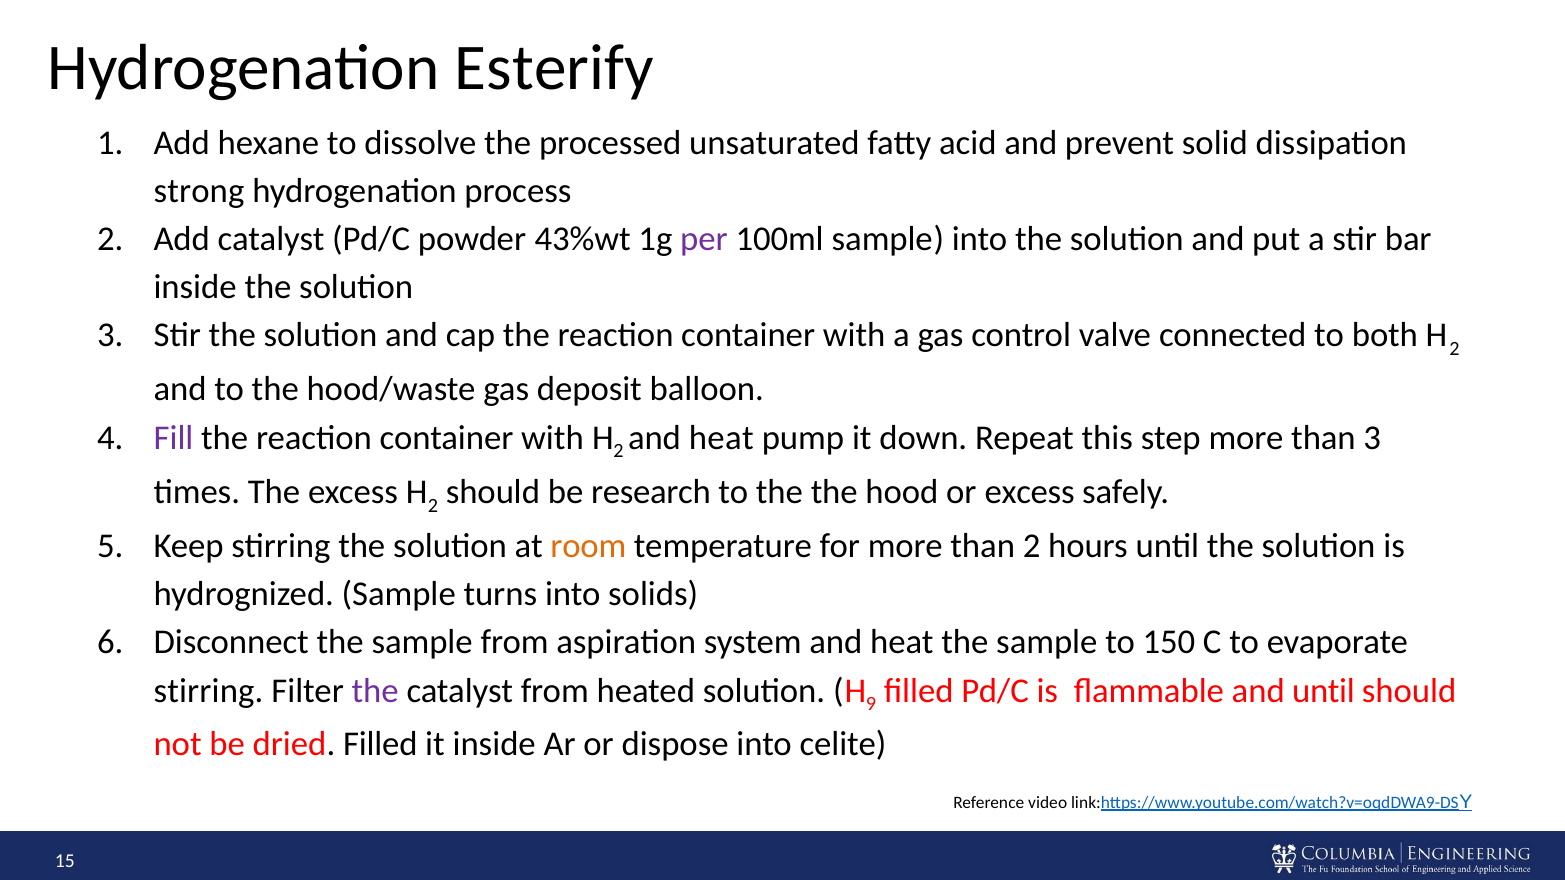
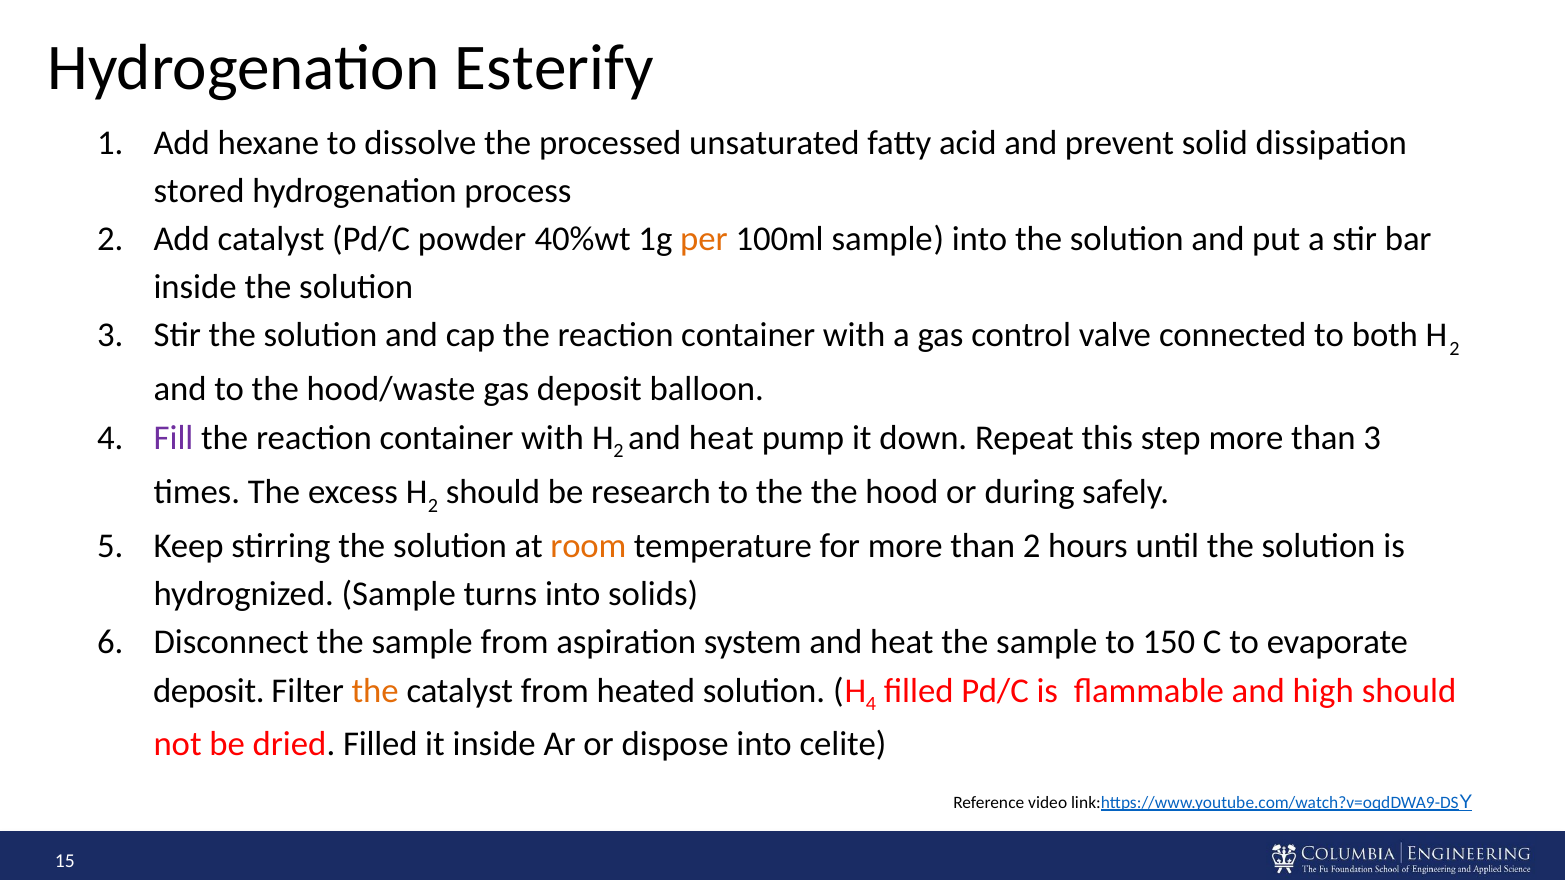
strong: strong -> stored
43%wt: 43%wt -> 40%wt
per colour: purple -> orange
or excess: excess -> during
stirring at (209, 691): stirring -> deposit
the at (375, 691) colour: purple -> orange
9 at (871, 704): 9 -> 4
and until: until -> high
